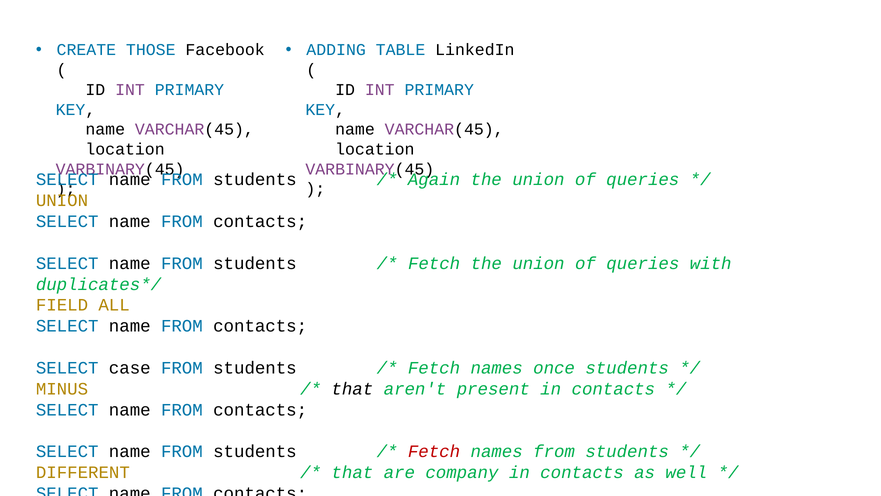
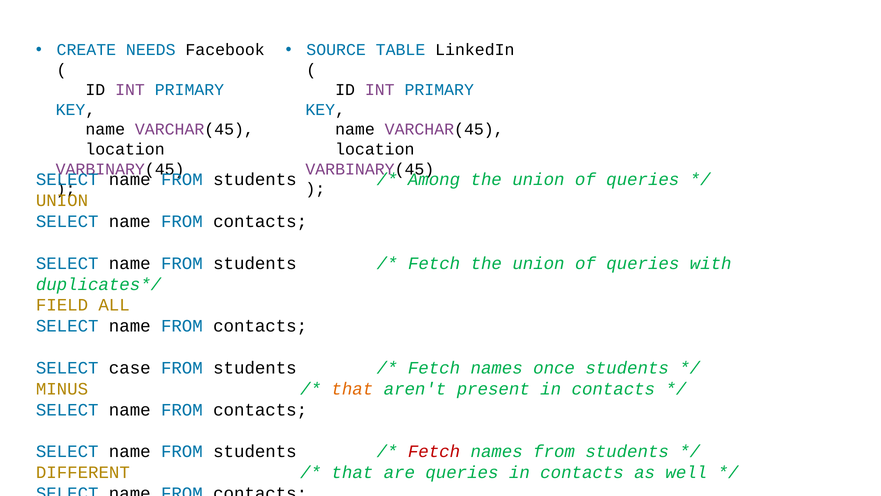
THOSE: THOSE -> NEEDS
ADDING: ADDING -> SOURCE
Again: Again -> Among
that at (352, 389) colour: black -> orange
are company: company -> queries
